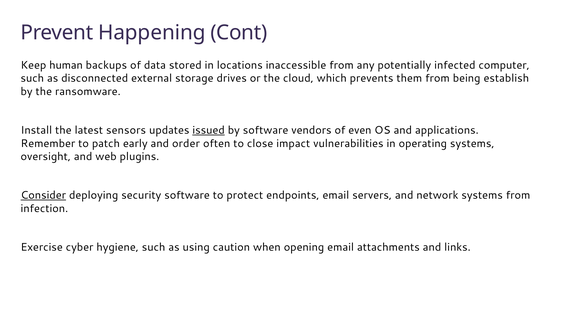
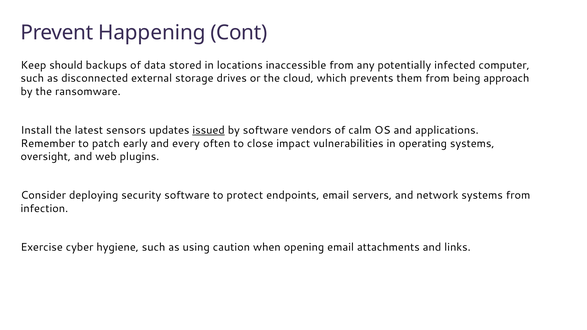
human: human -> should
establish: establish -> approach
even: even -> calm
order: order -> every
Consider underline: present -> none
